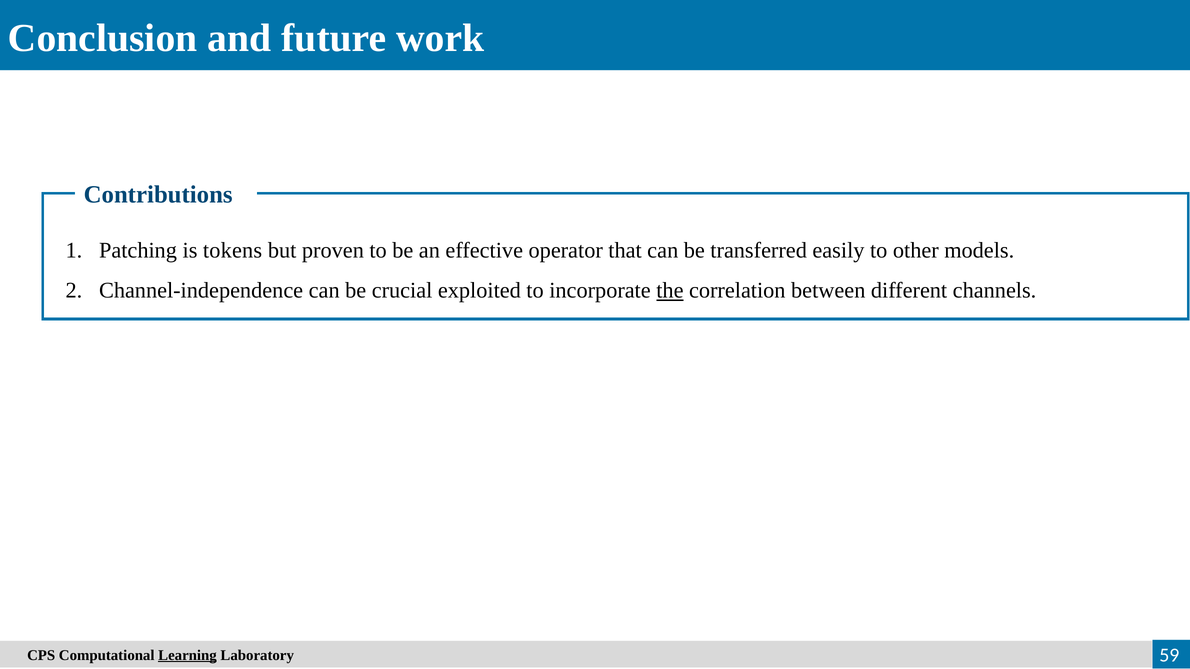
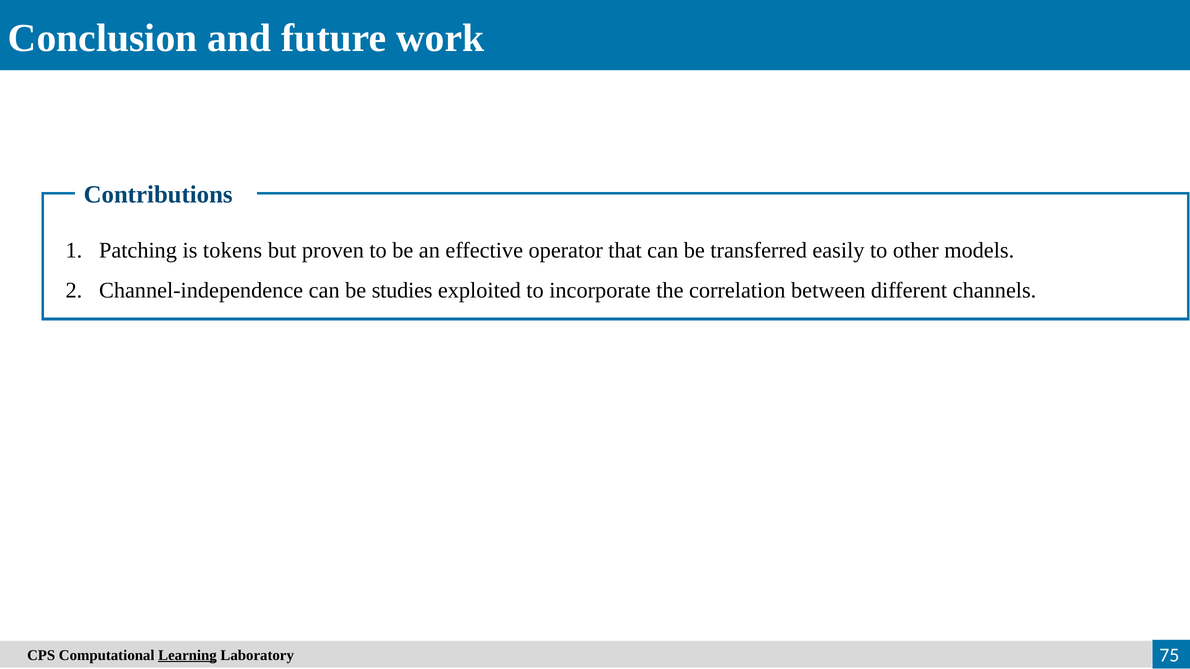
crucial: crucial -> studies
the underline: present -> none
59: 59 -> 75
